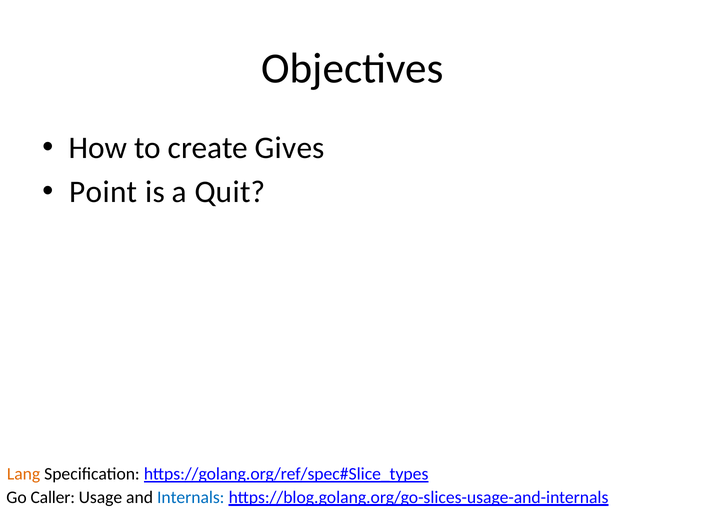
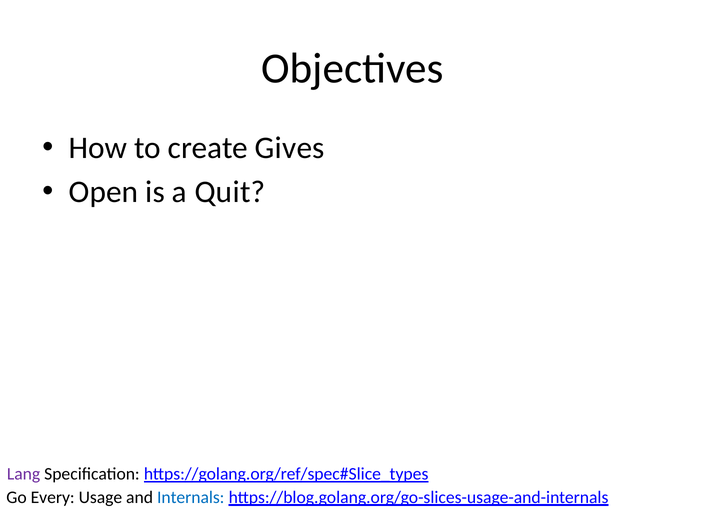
Point: Point -> Open
Lang colour: orange -> purple
Caller: Caller -> Every
